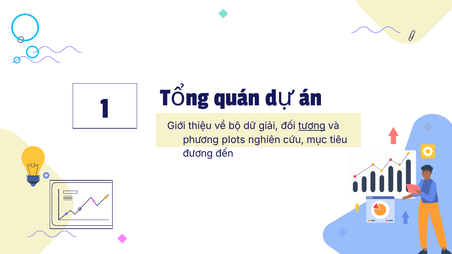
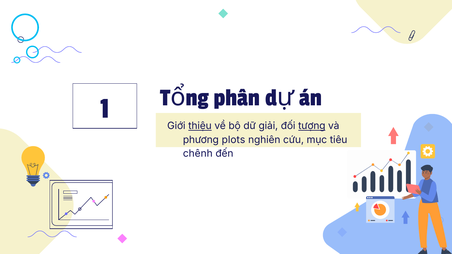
quán: quán -> phân
thiệu underline: none -> present
đương: đương -> chênh
